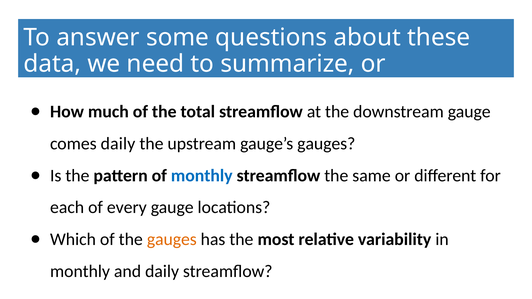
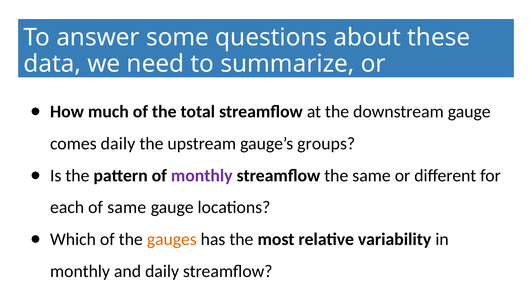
gauge’s gauges: gauges -> groups
monthly at (202, 176) colour: blue -> purple
of every: every -> same
